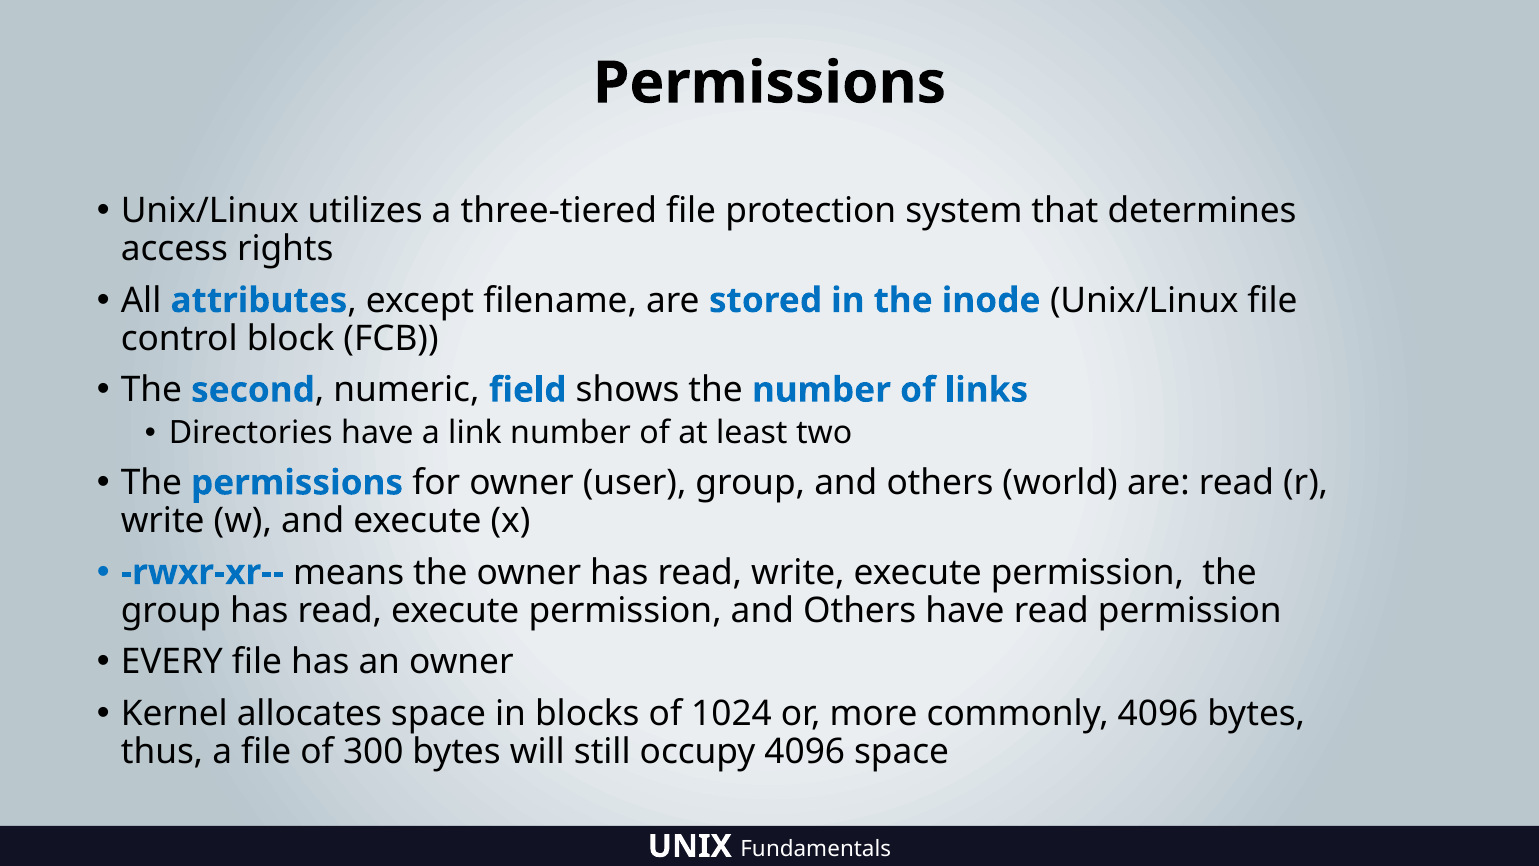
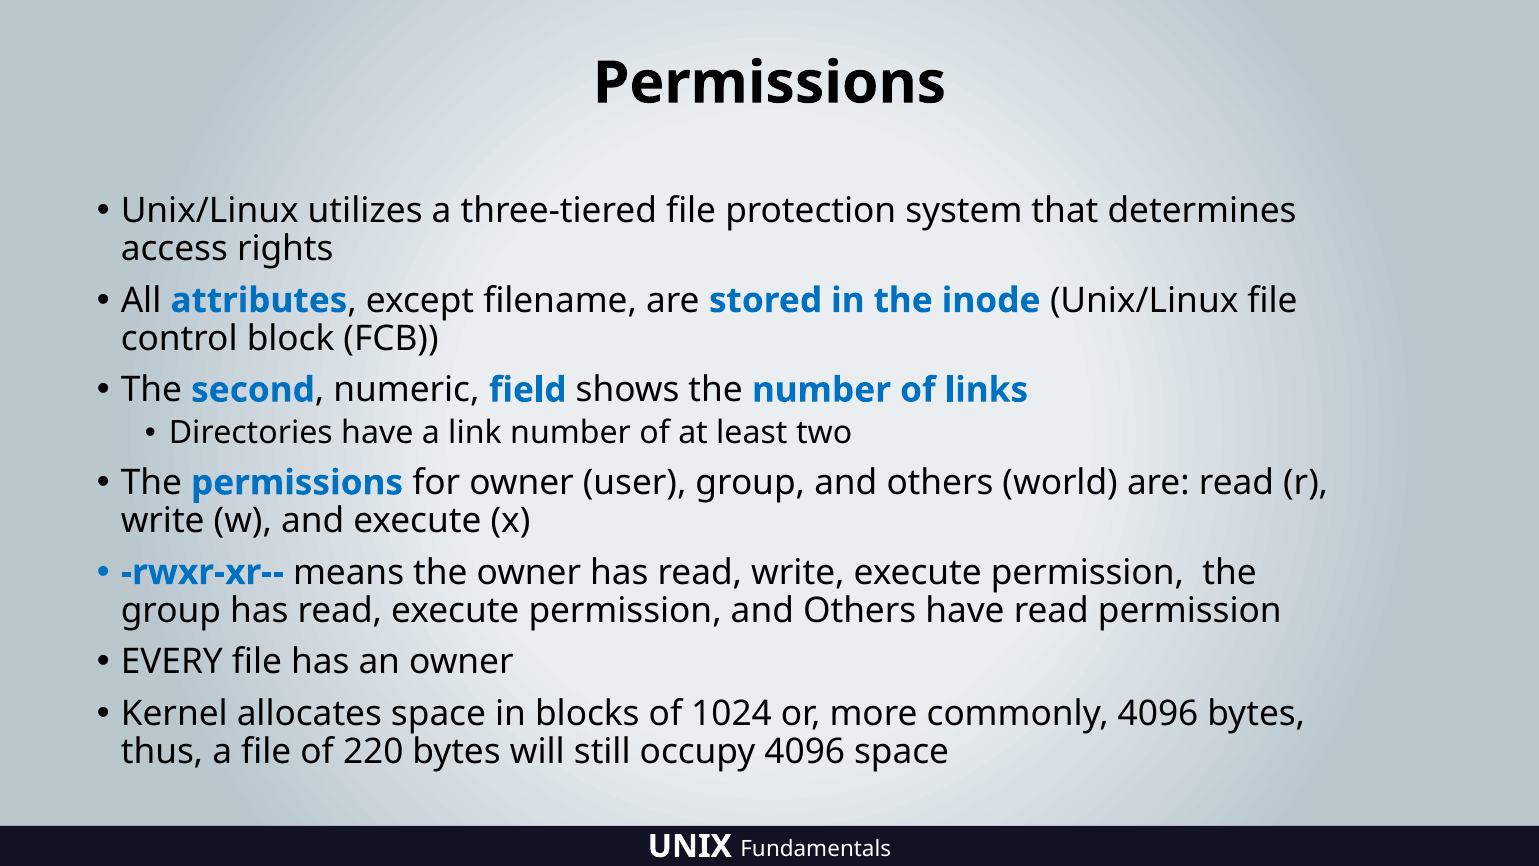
300: 300 -> 220
